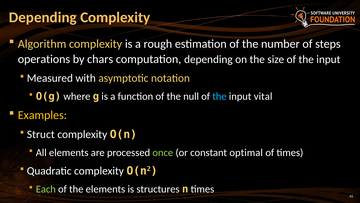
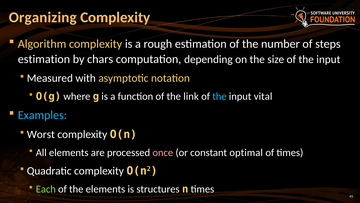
Depending at (43, 17): Depending -> Organizing
operations at (44, 59): operations -> estimation
null: null -> link
Examples colour: yellow -> light blue
Struct: Struct -> Worst
once colour: light green -> pink
